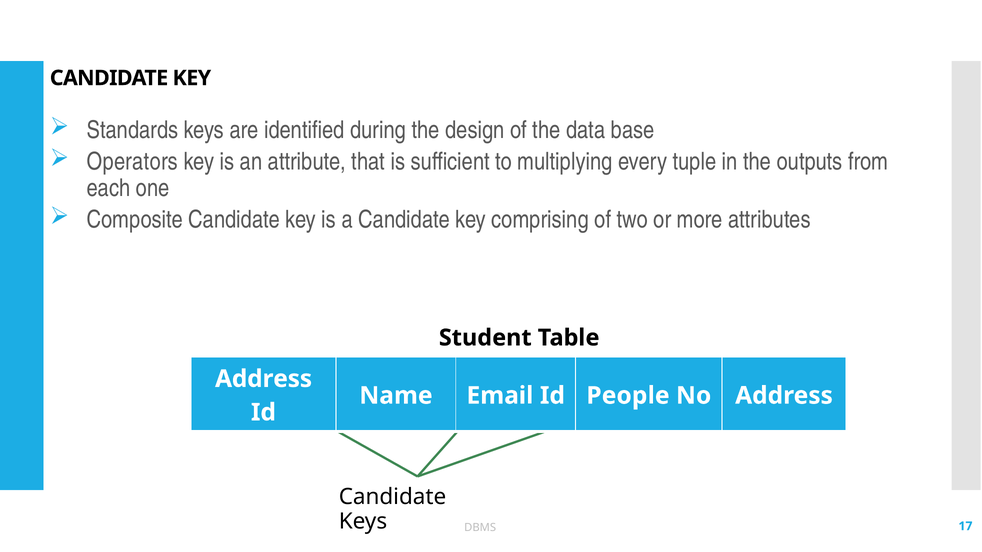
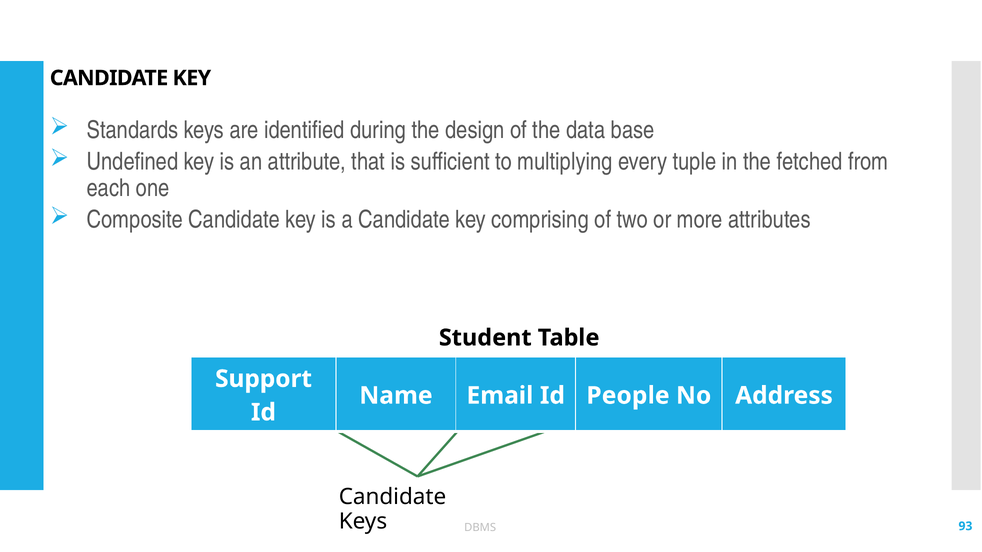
Operators: Operators -> Undefined
outputs: outputs -> fetched
Address at (264, 379): Address -> Support
17: 17 -> 93
